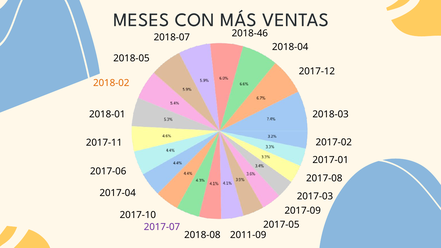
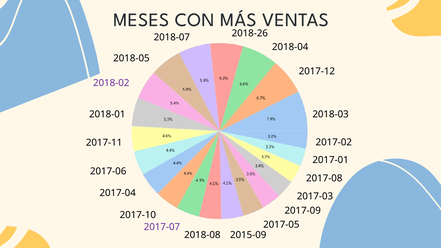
2018-46: 2018-46 -> 2018-26
2018-02 colour: orange -> purple
2011-09: 2011-09 -> 2015-09
